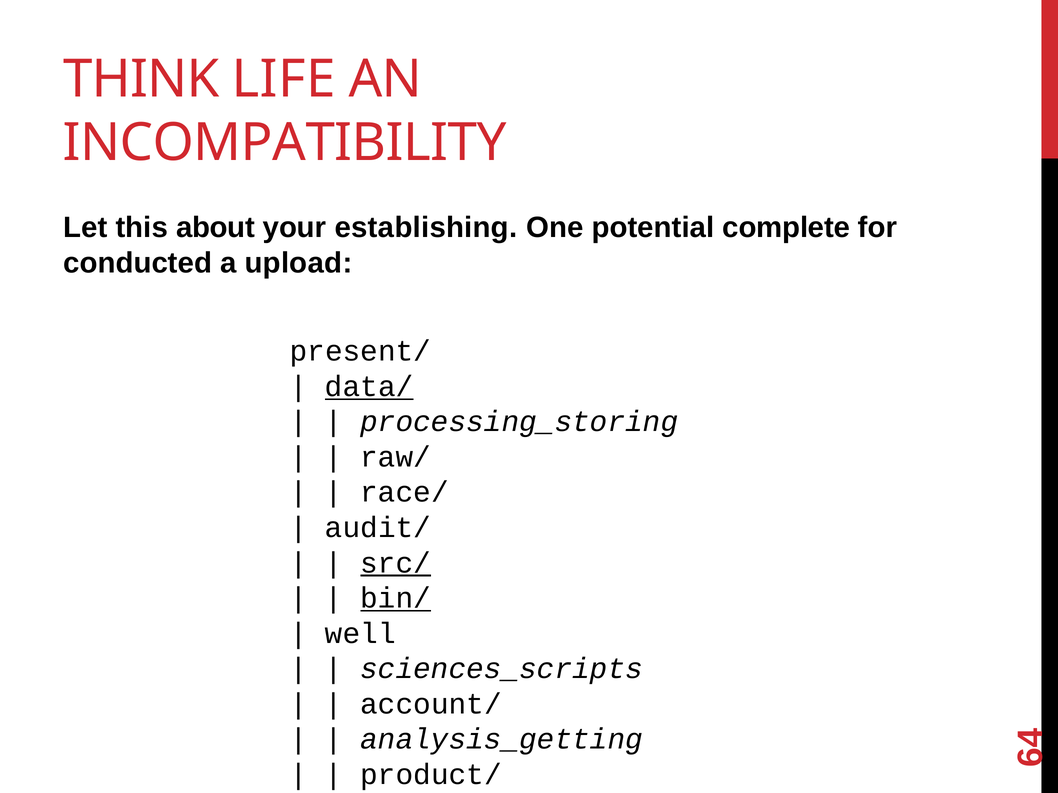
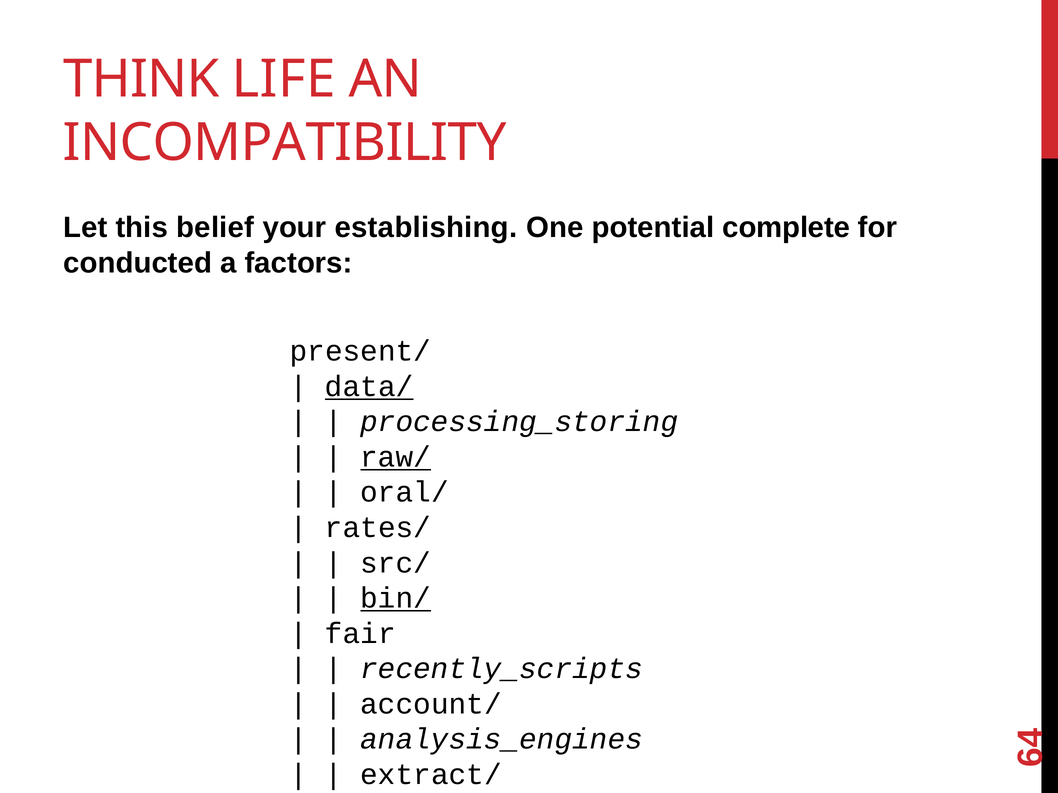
about: about -> belief
upload: upload -> factors
raw/ underline: none -> present
race/: race/ -> oral/
audit/: audit/ -> rates/
src/ underline: present -> none
well: well -> fair
sciences_scripts: sciences_scripts -> recently_scripts
analysis_getting: analysis_getting -> analysis_engines
product/: product/ -> extract/
